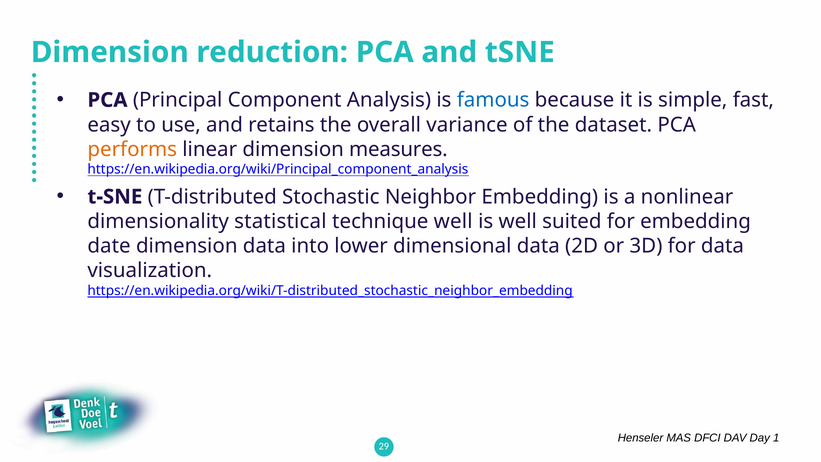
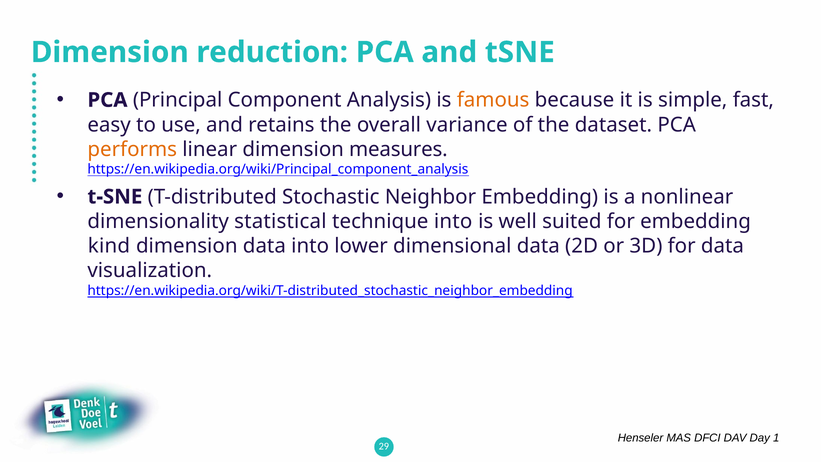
famous colour: blue -> orange
technique well: well -> into
date: date -> kind
